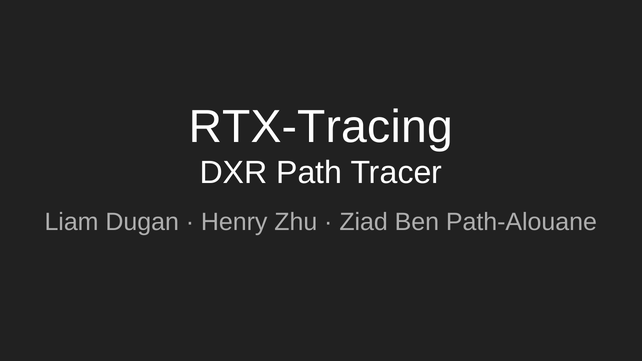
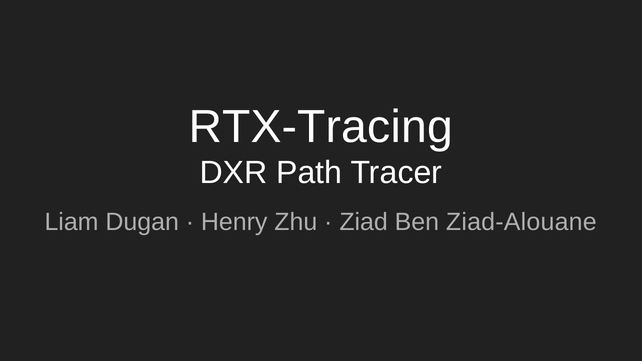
Path-Alouane: Path-Alouane -> Ziad-Alouane
